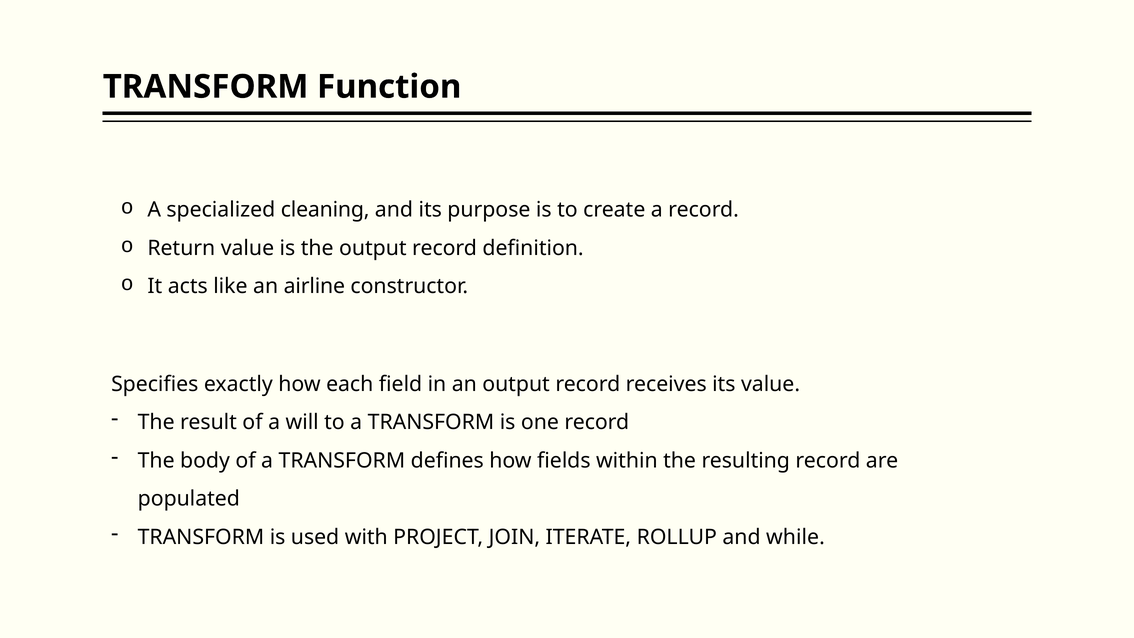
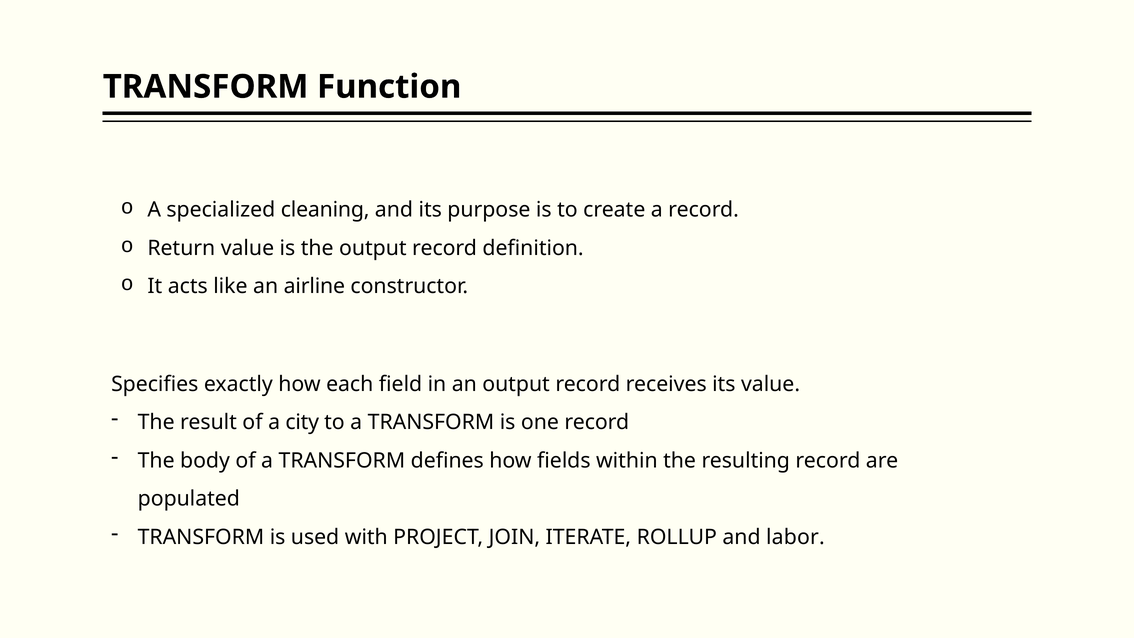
will: will -> city
while: while -> labor
